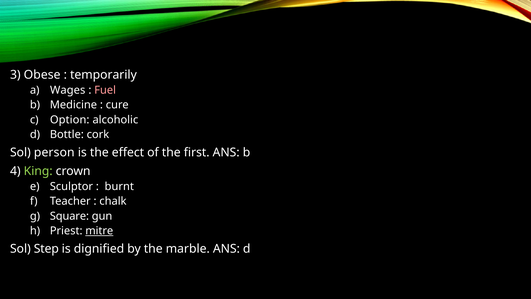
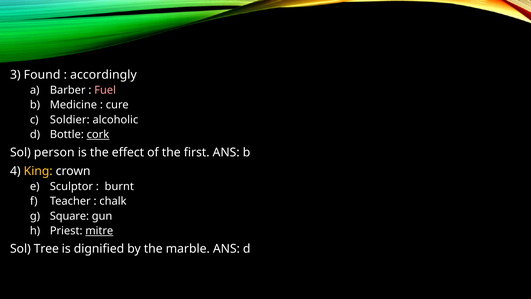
Obese: Obese -> Found
temporarily: temporarily -> accordingly
Wages: Wages -> Barber
Option: Option -> Soldier
cork underline: none -> present
King colour: light green -> yellow
Step: Step -> Tree
